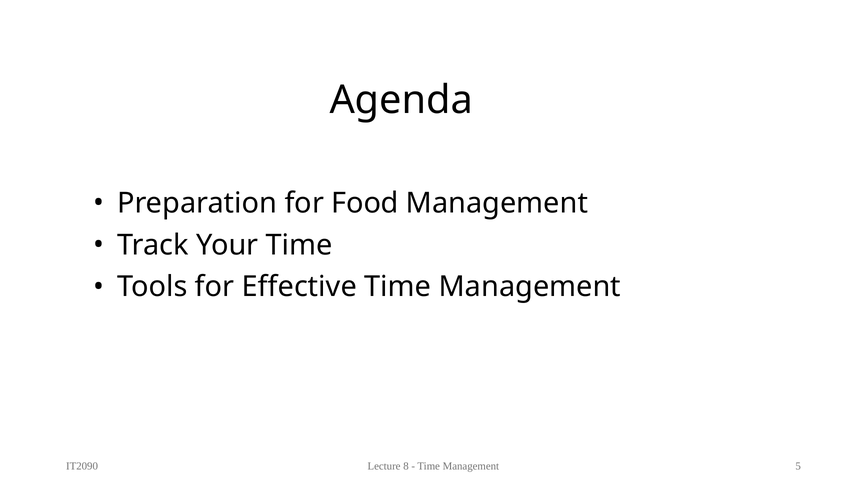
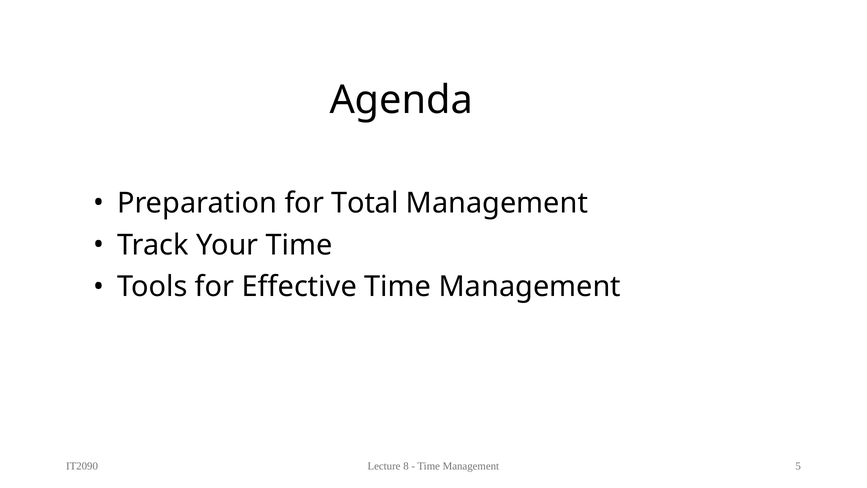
Food: Food -> Total
